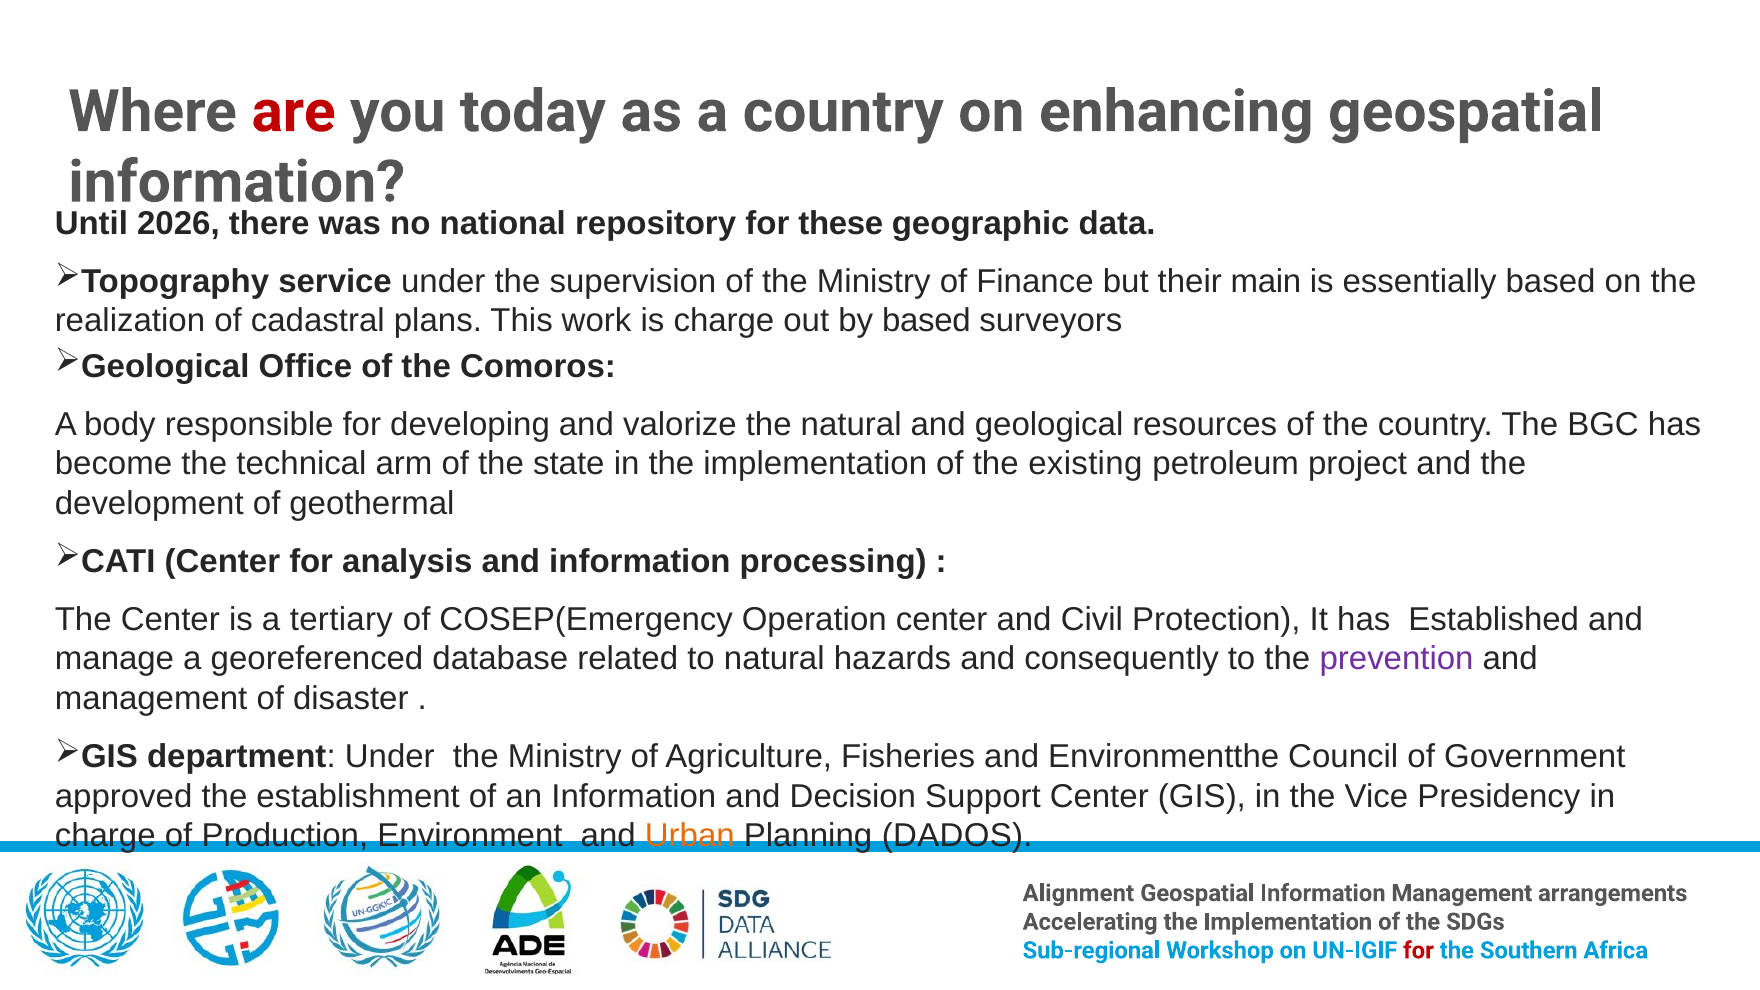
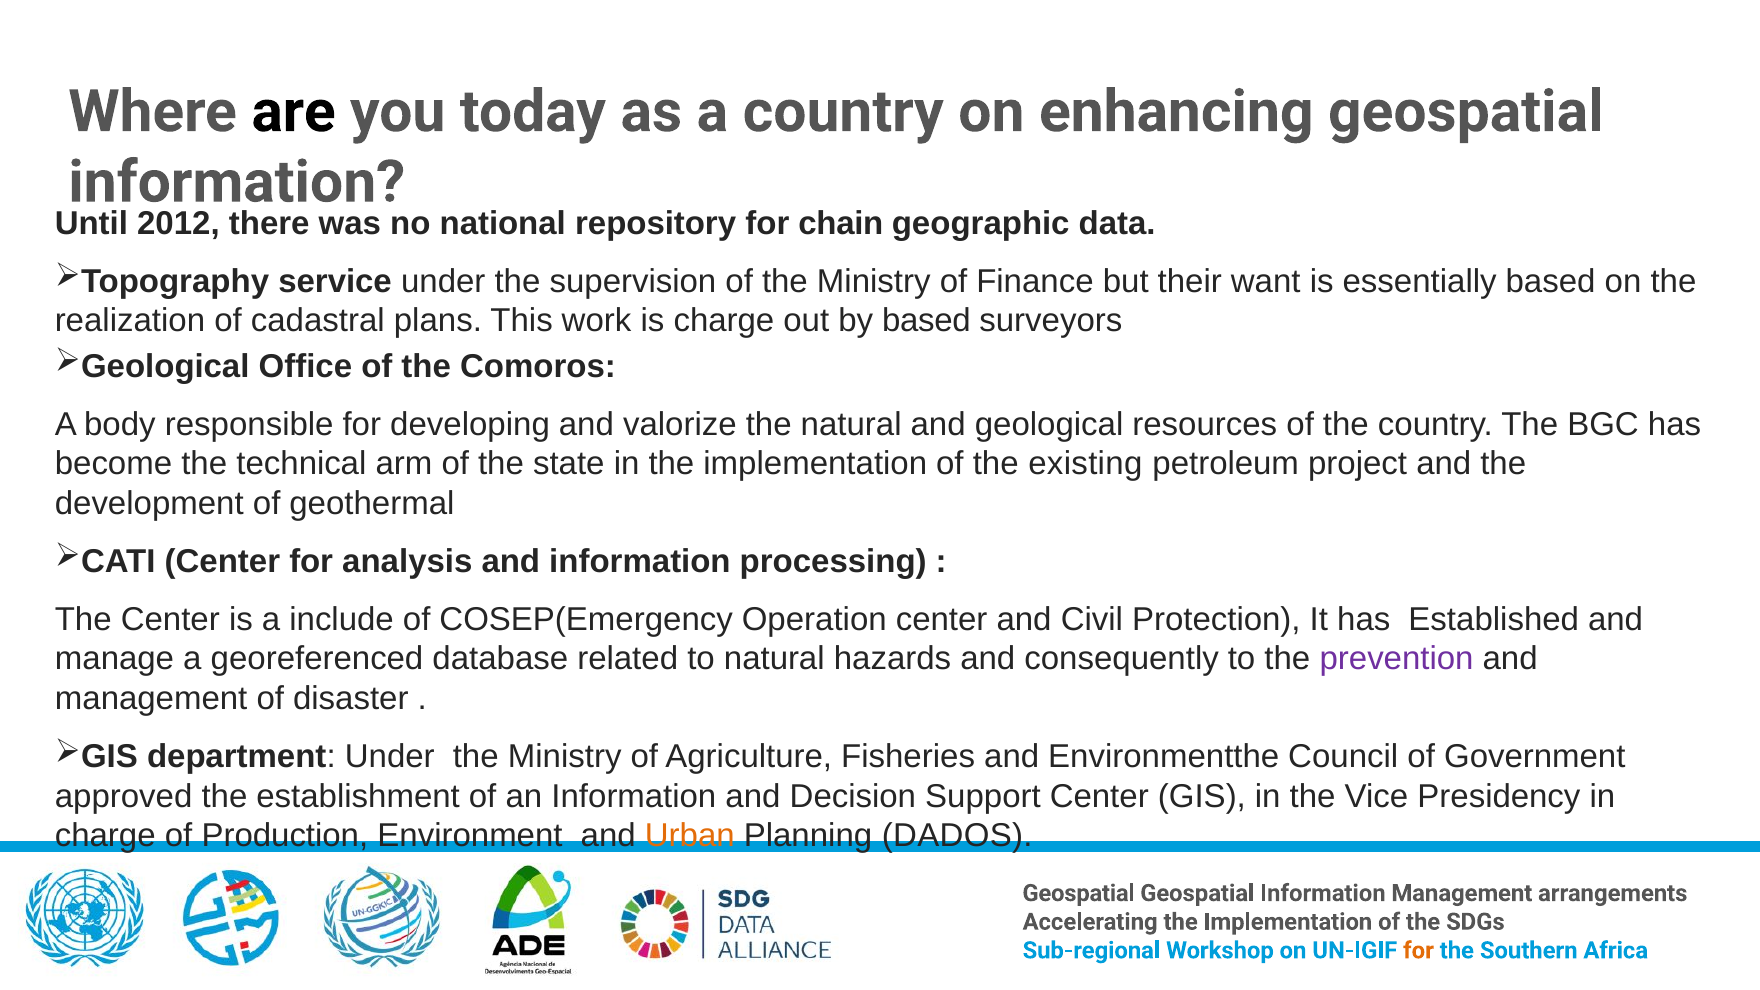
are colour: red -> black
2026: 2026 -> 2012
these: these -> chain
main: main -> want
tertiary: tertiary -> include
Alignment at (1078, 893): Alignment -> Geospatial
for at (1418, 950) colour: red -> orange
